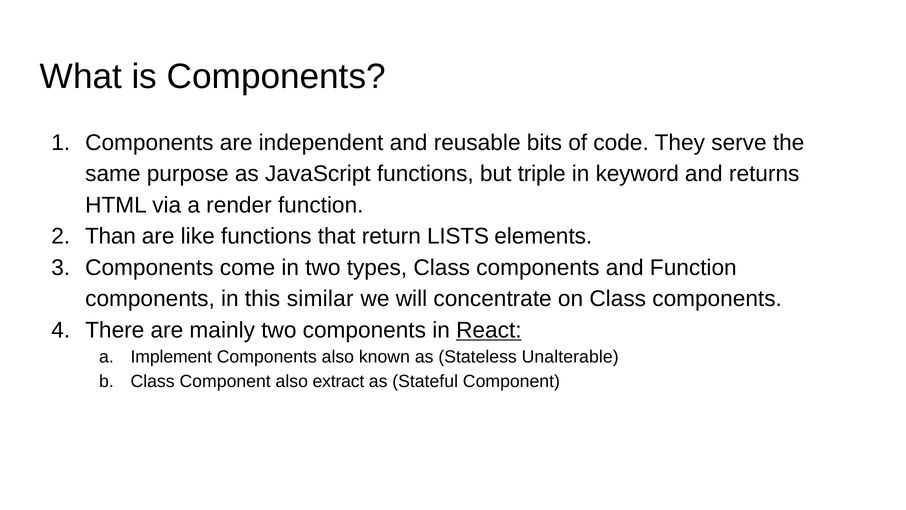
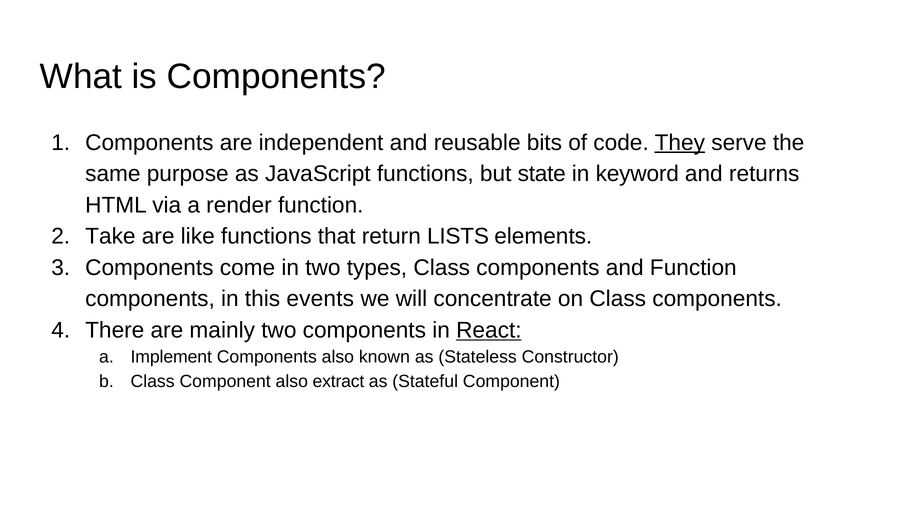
They underline: none -> present
triple: triple -> state
Than: Than -> Take
similar: similar -> events
Unalterable: Unalterable -> Constructor
